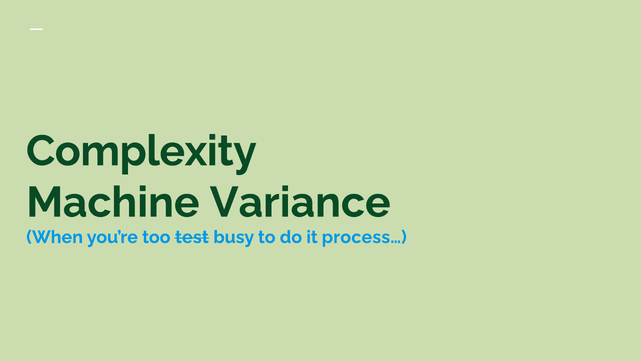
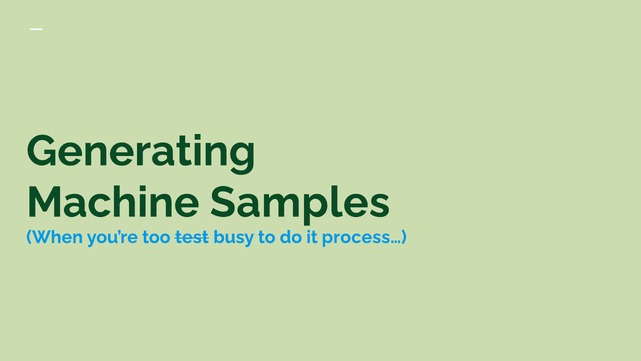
Complexity: Complexity -> Generating
Variance: Variance -> Samples
